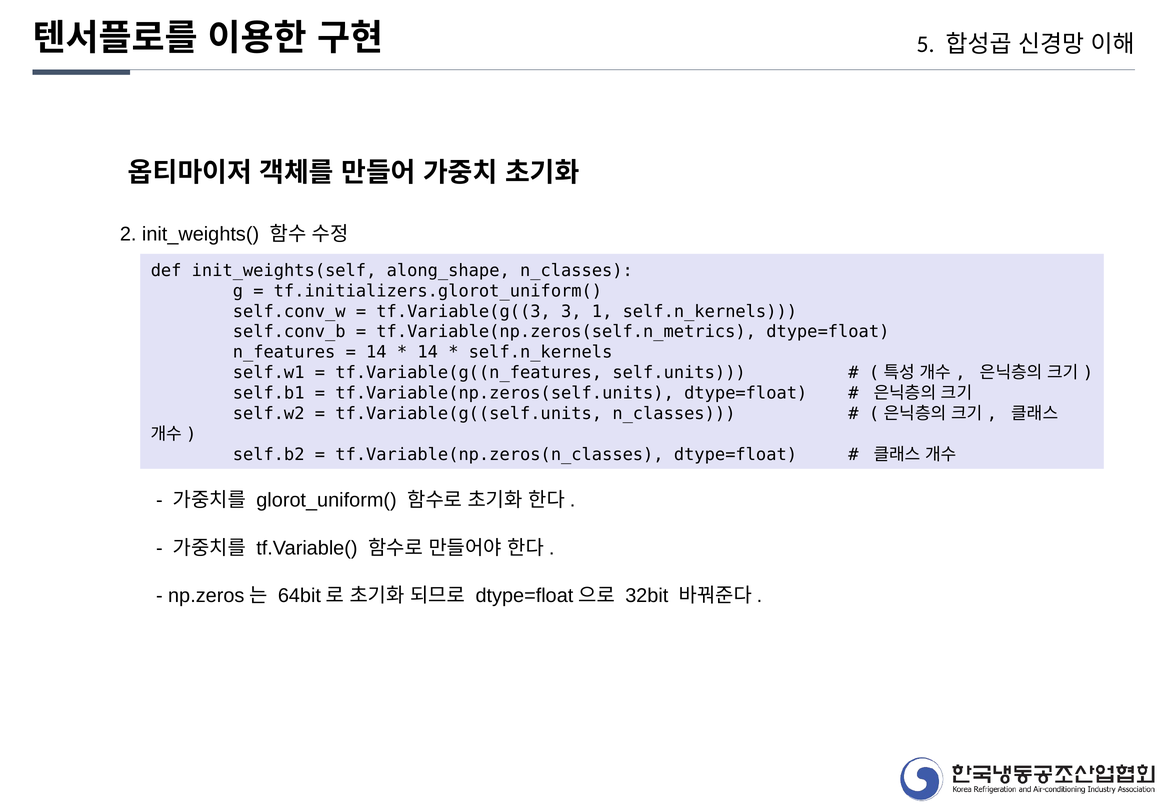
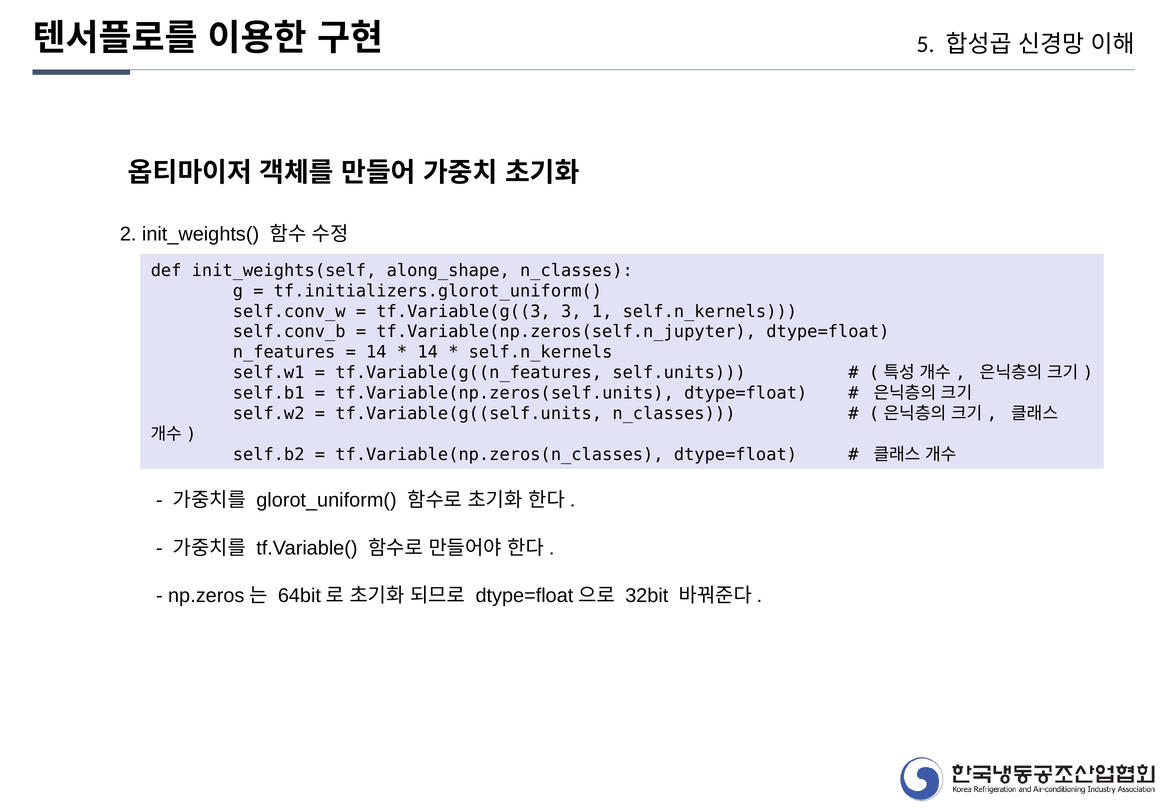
tf.Variable(np.zeros(self.n_metrics: tf.Variable(np.zeros(self.n_metrics -> tf.Variable(np.zeros(self.n_jupyter
